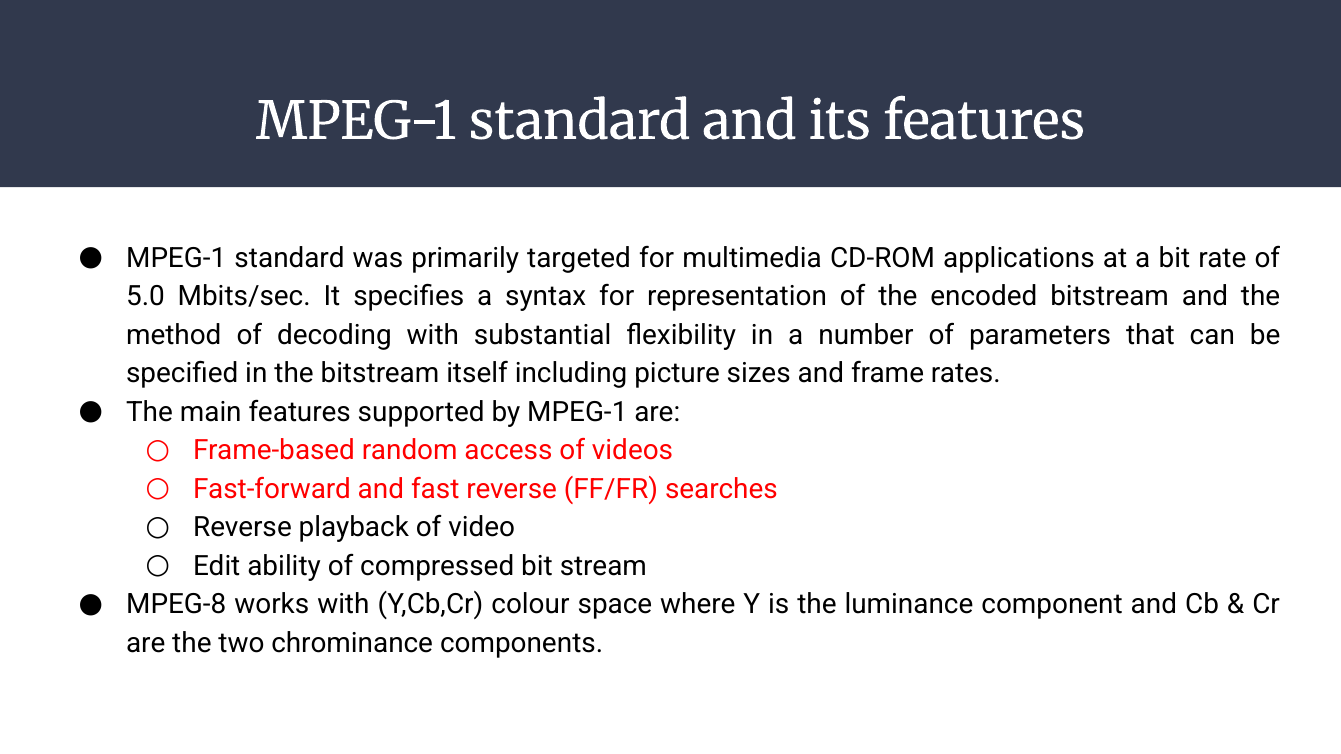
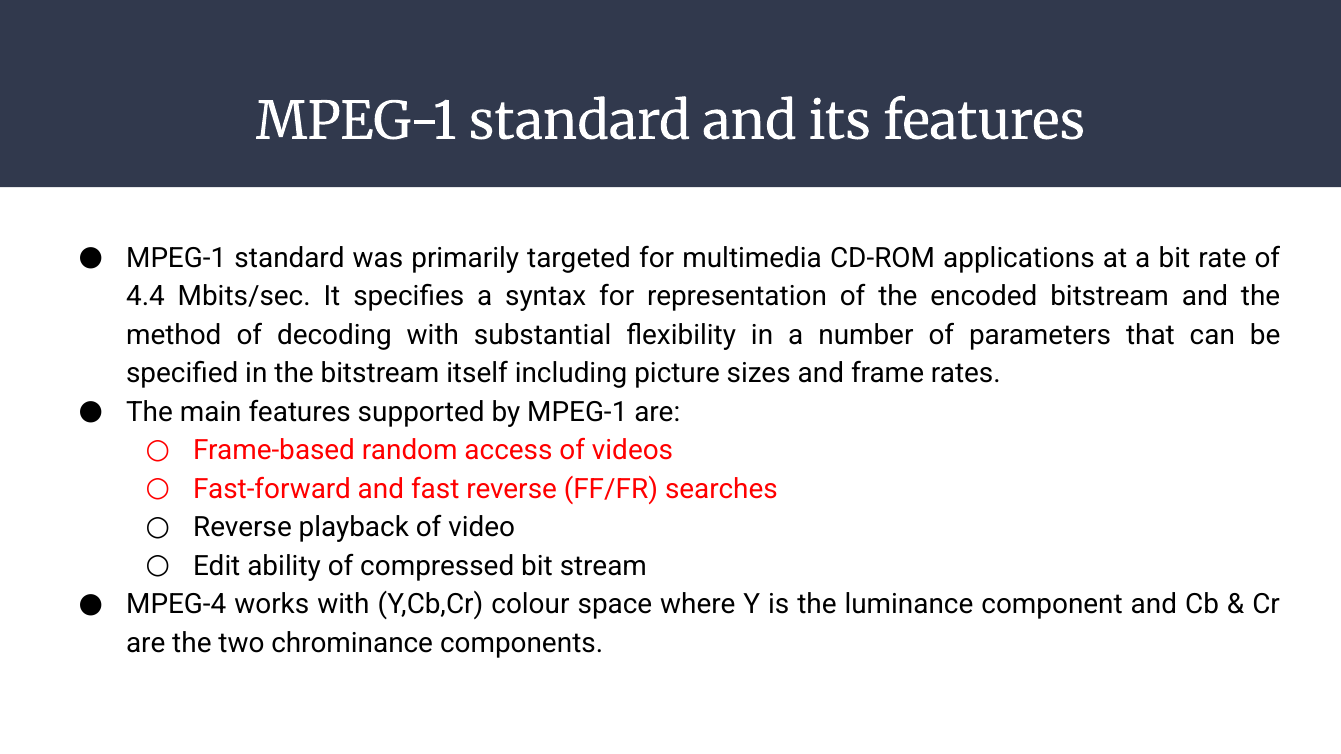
5.0: 5.0 -> 4.4
MPEG-8: MPEG-8 -> MPEG-4
